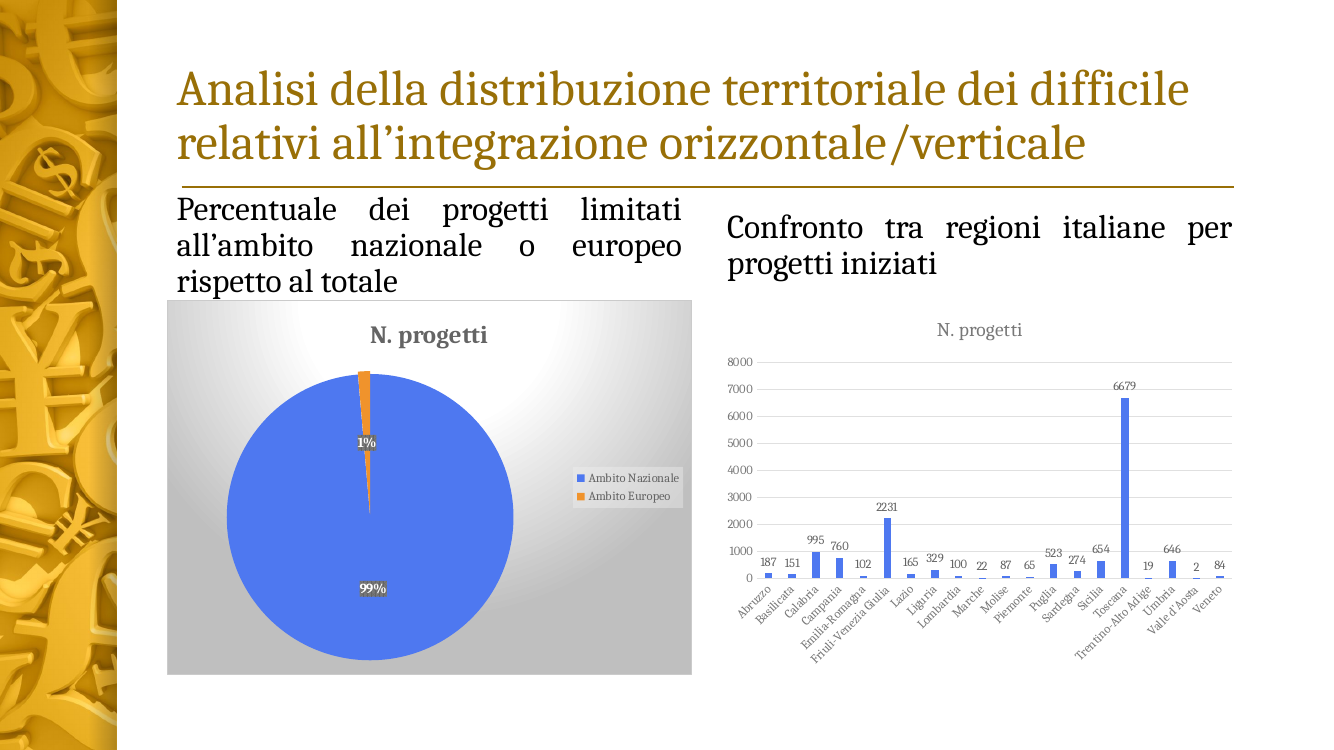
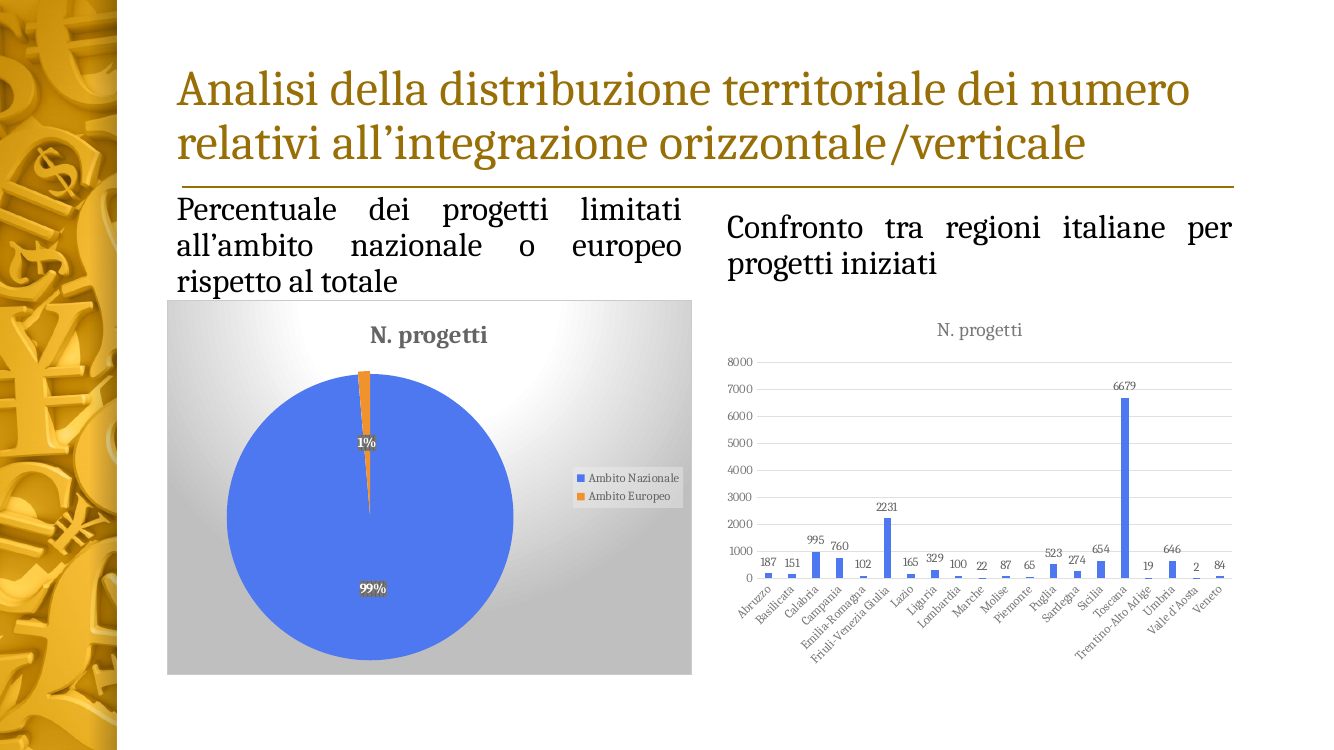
difficile: difficile -> numero
